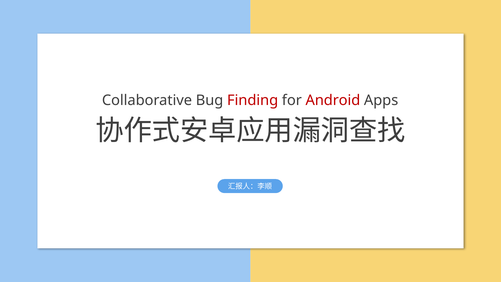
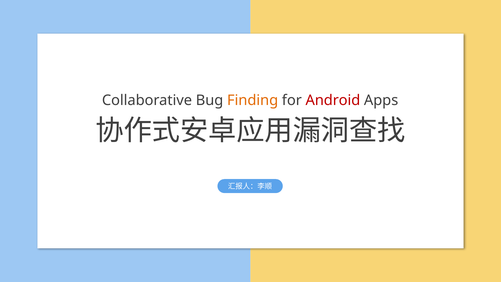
Finding colour: red -> orange
